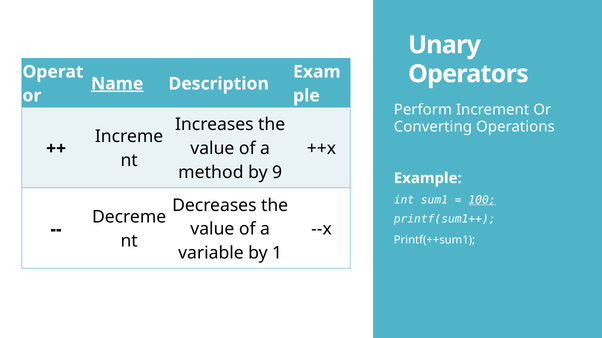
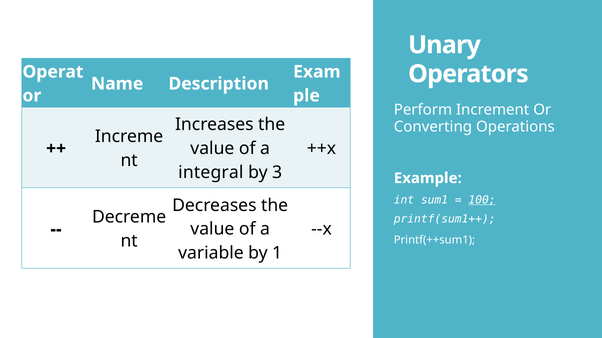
Name underline: present -> none
method: method -> integral
9: 9 -> 3
